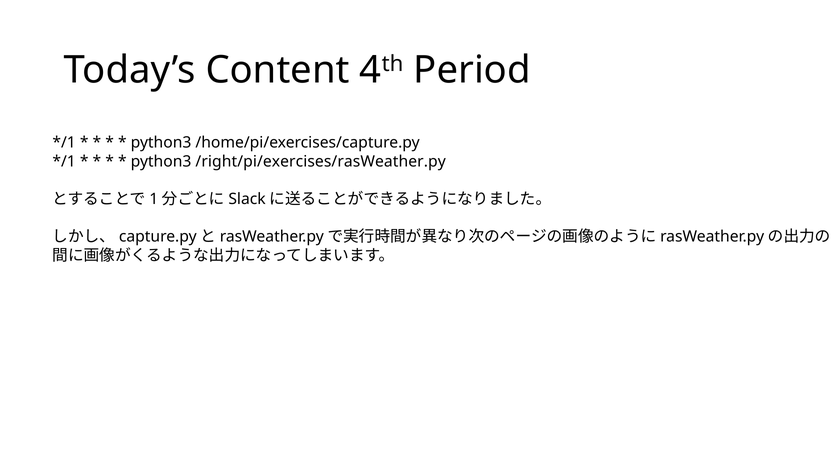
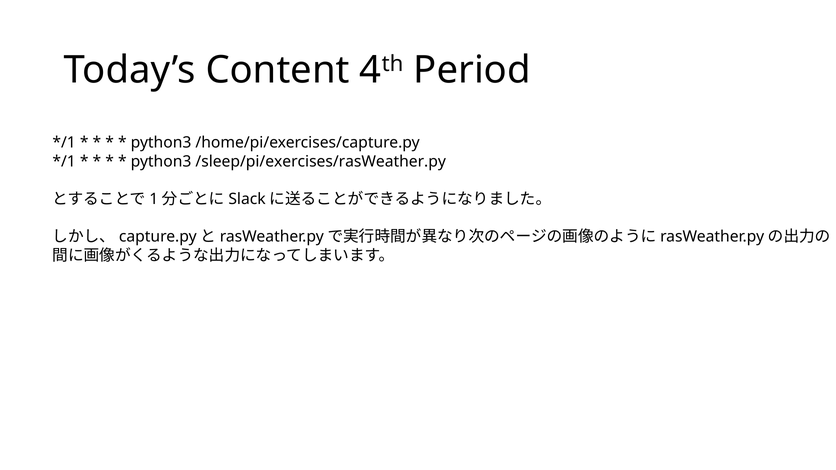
/right/pi/exercises/rasWeather.py: /right/pi/exercises/rasWeather.py -> /sleep/pi/exercises/rasWeather.py
